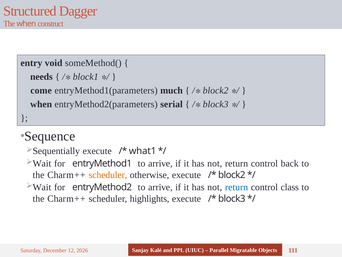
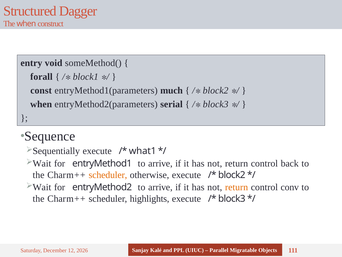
needs: needs -> forall
come: come -> const
return at (237, 187) colour: blue -> orange
class: class -> conv
